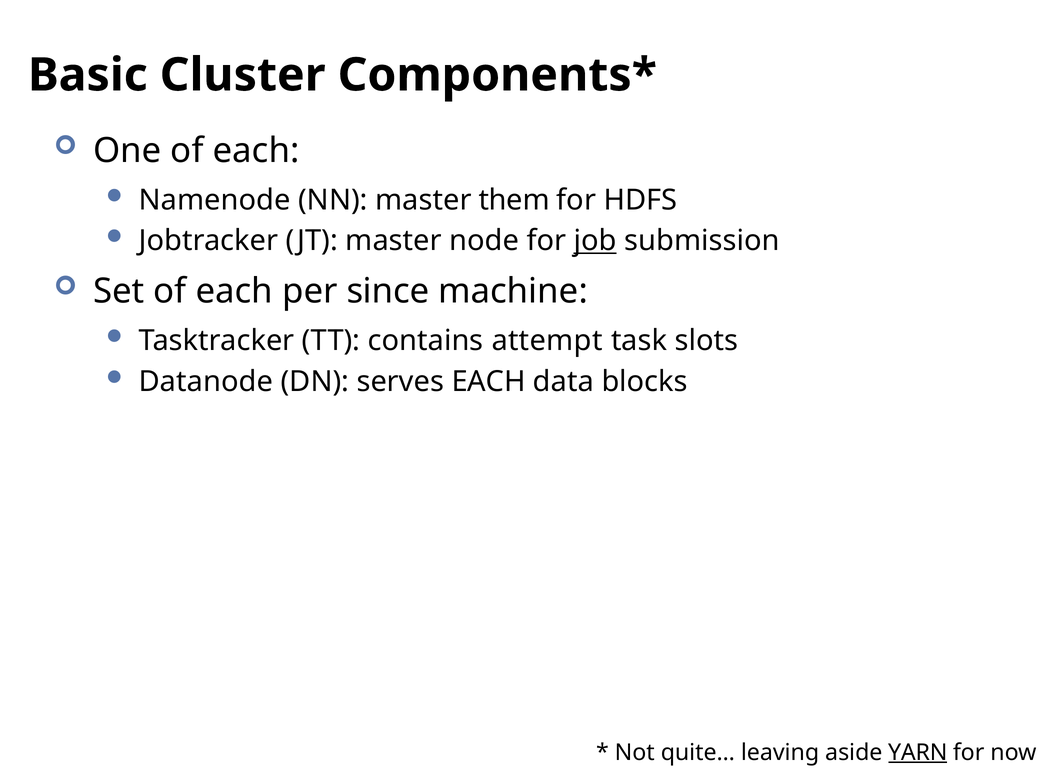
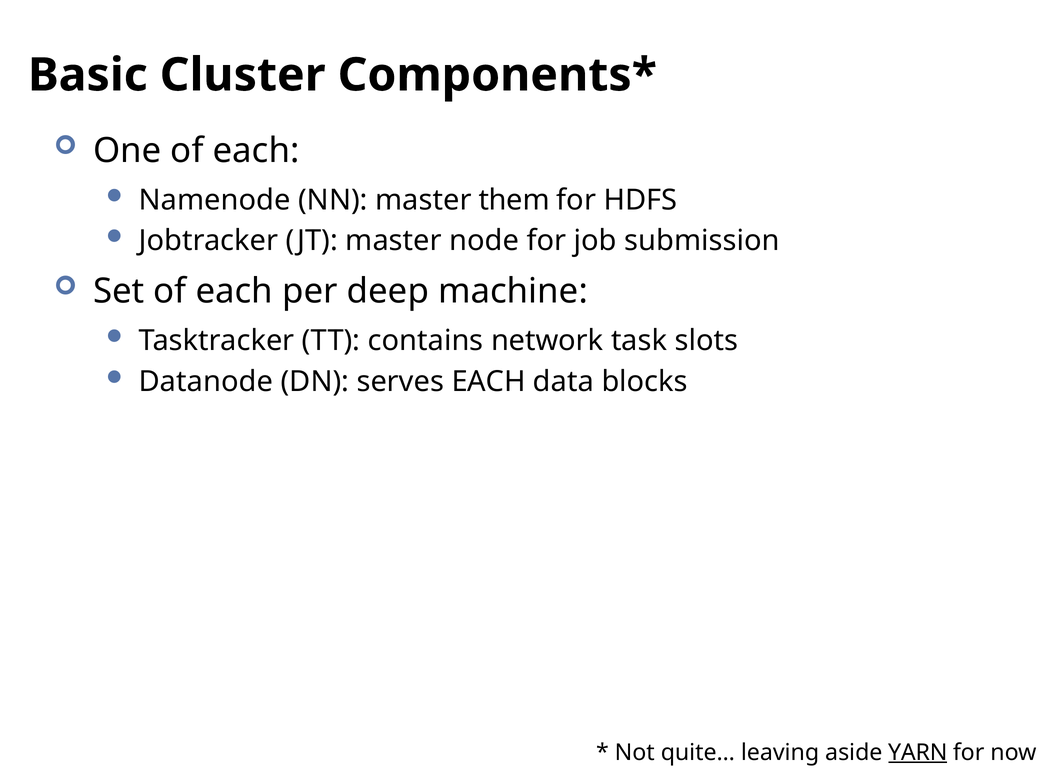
job underline: present -> none
since: since -> deep
attempt: attempt -> network
